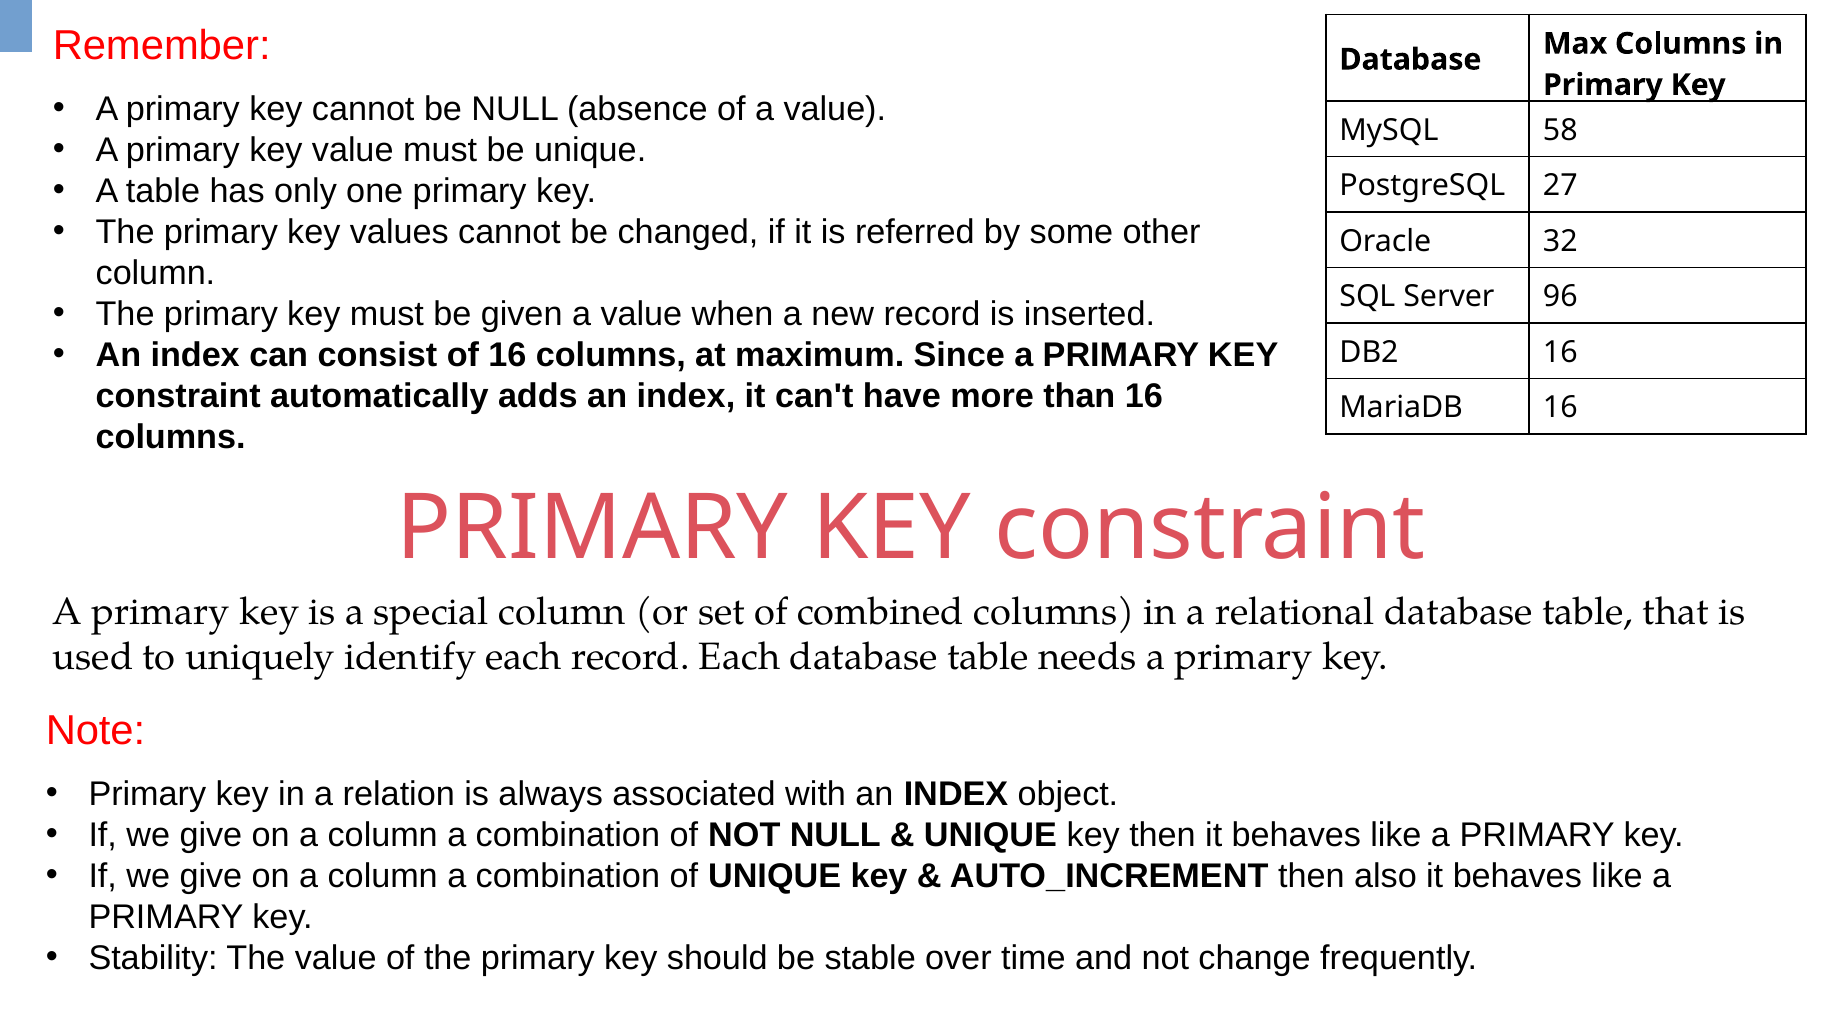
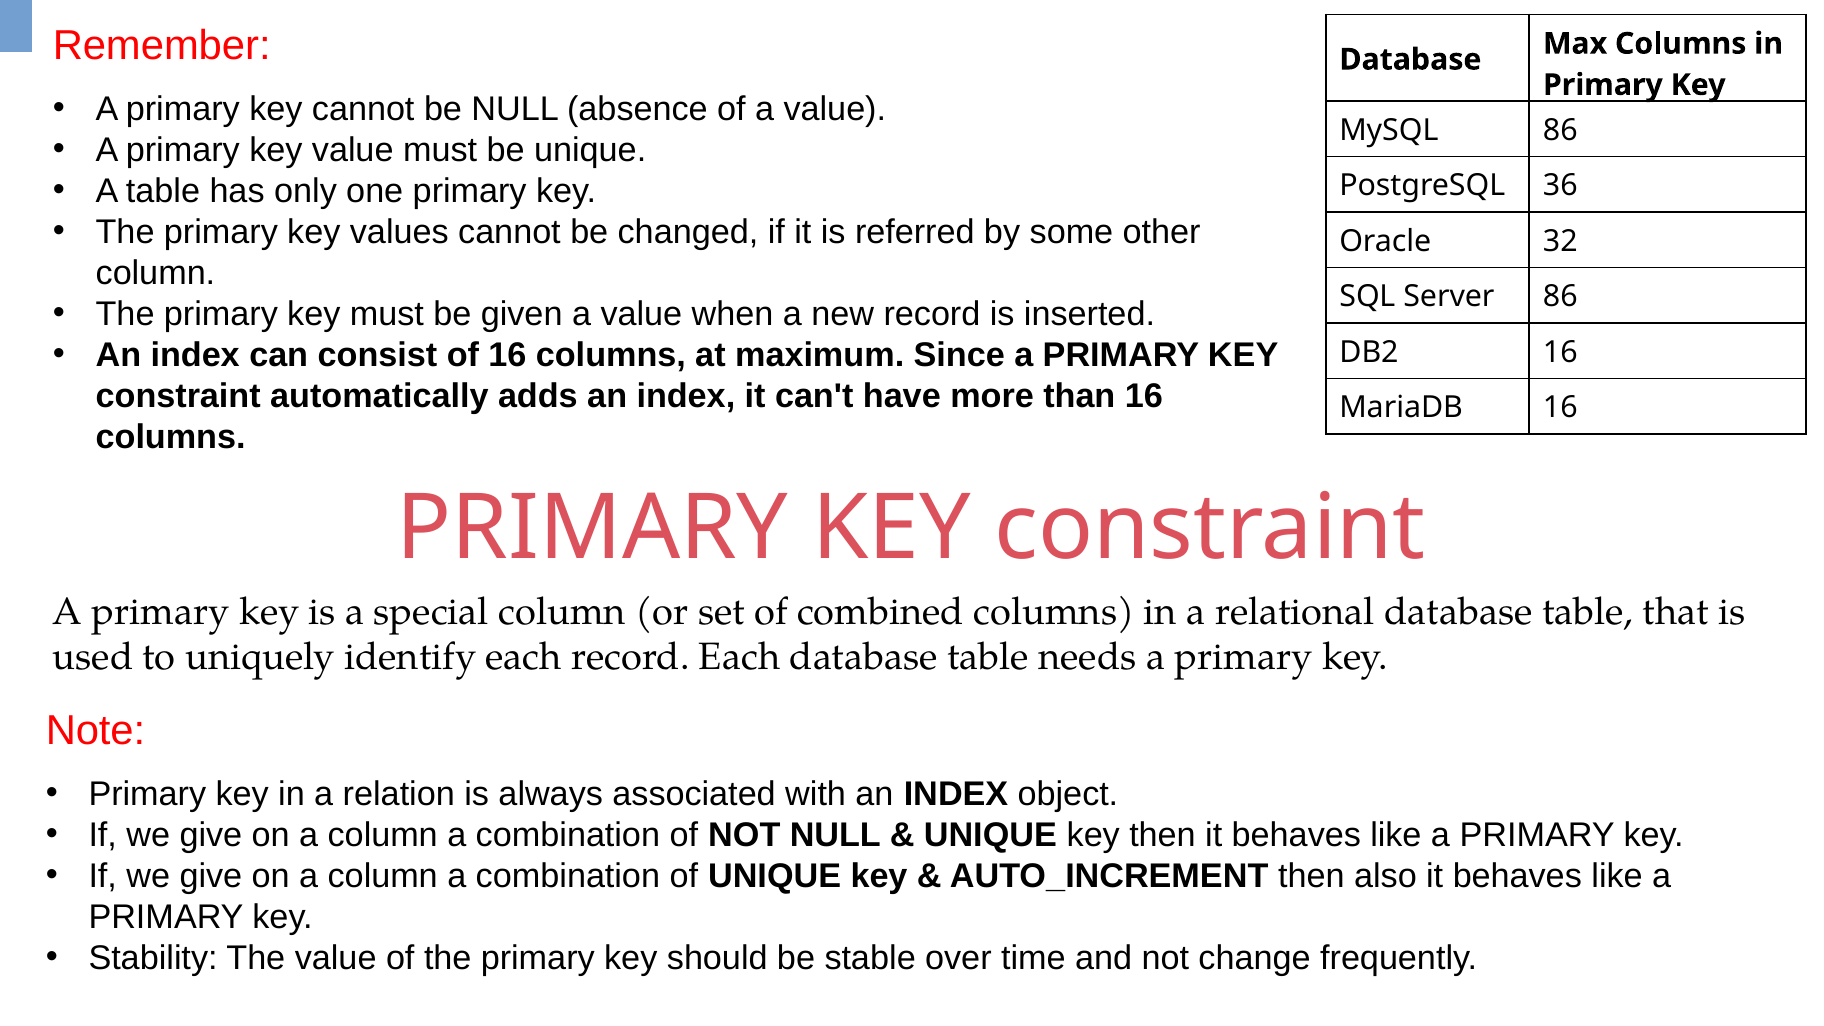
MySQL 58: 58 -> 86
27: 27 -> 36
Server 96: 96 -> 86
